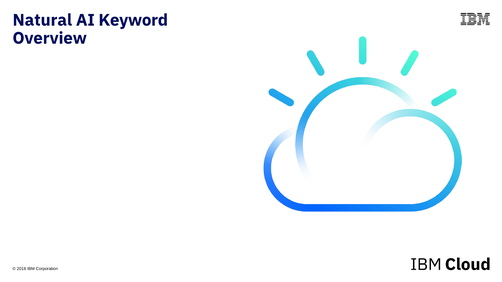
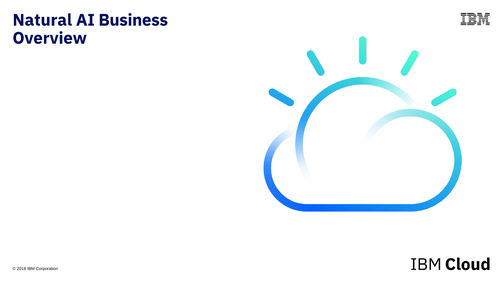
Keyword: Keyword -> Business
